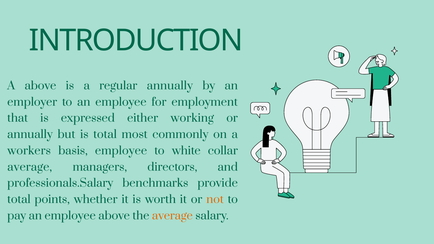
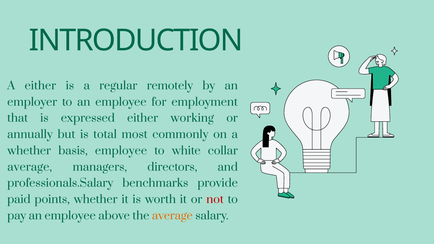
A above: above -> either
regular annually: annually -> remotely
workers at (29, 151): workers -> whether
total at (19, 200): total -> paid
not colour: orange -> red
